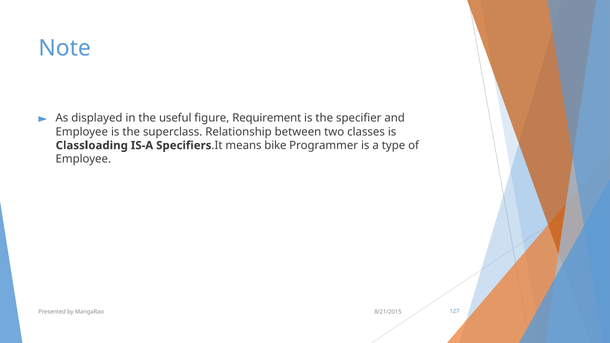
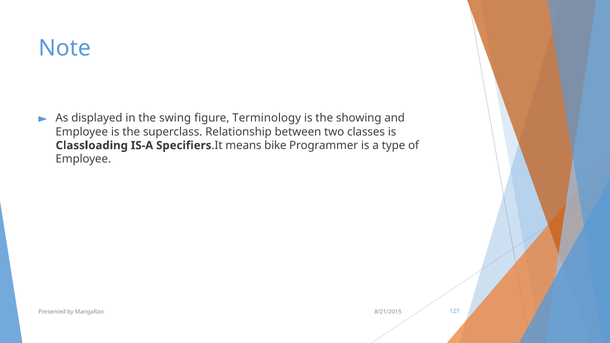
useful: useful -> swing
Requirement: Requirement -> Terminology
specifier: specifier -> showing
